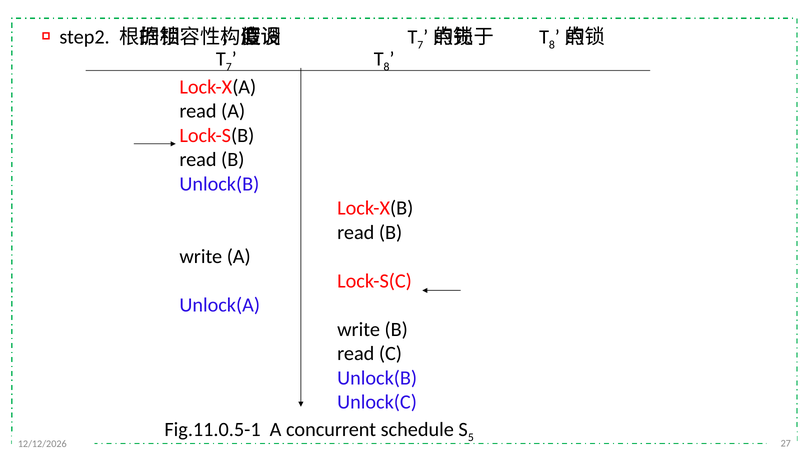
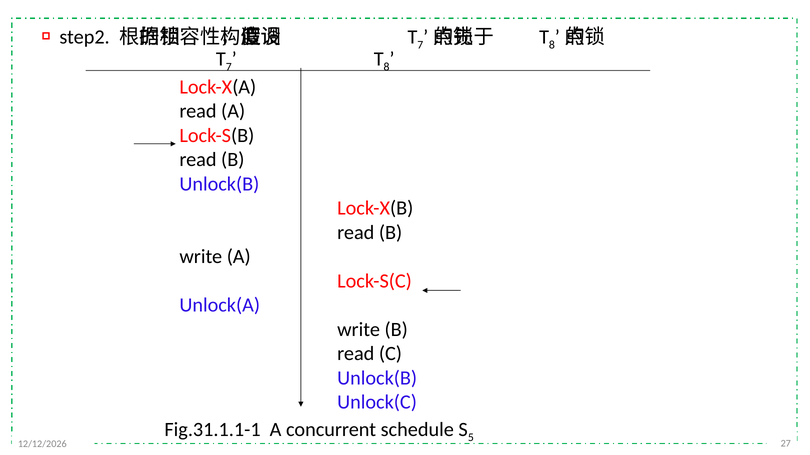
Fig.11.0.5-1: Fig.11.0.5-1 -> Fig.31.1.1-1
